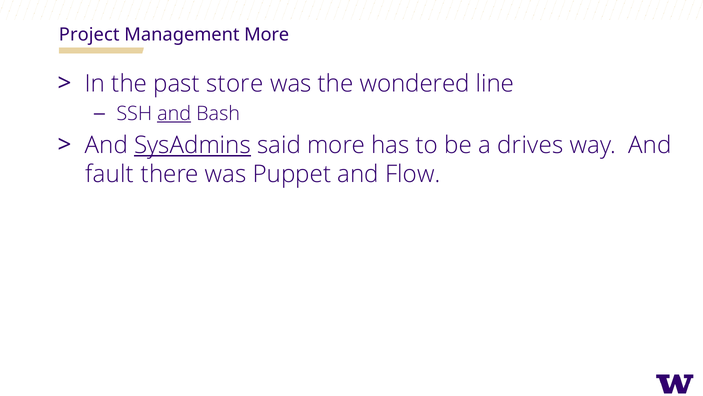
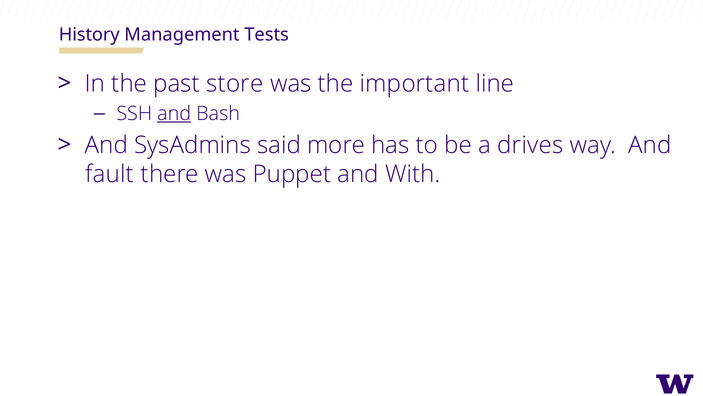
Project: Project -> History
Management More: More -> Tests
wondered: wondered -> important
SysAdmins underline: present -> none
Flow: Flow -> With
